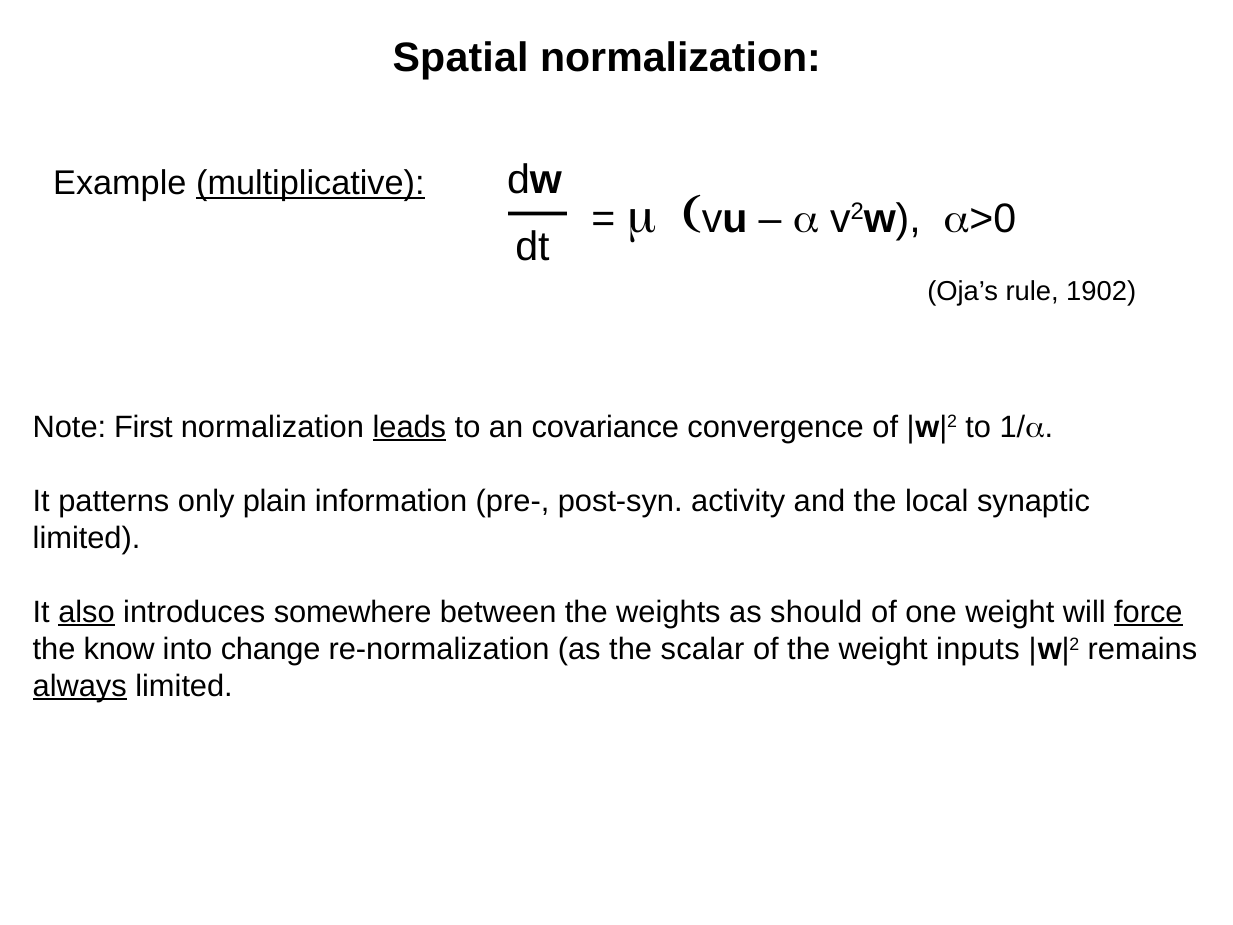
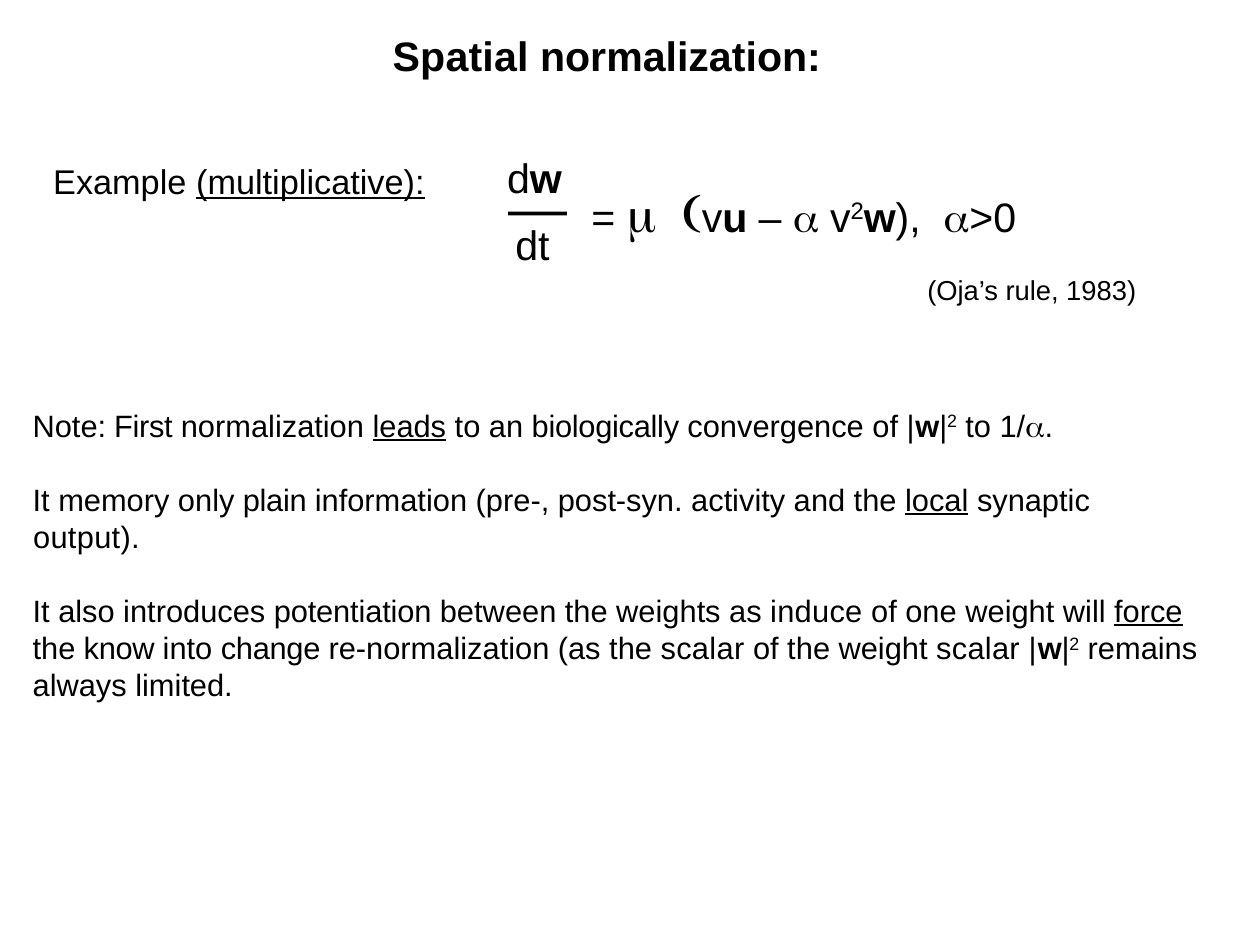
1902: 1902 -> 1983
covariance: covariance -> biologically
patterns: patterns -> memory
local underline: none -> present
limited at (87, 538): limited -> output
also underline: present -> none
somewhere: somewhere -> potentiation
should: should -> induce
weight inputs: inputs -> scalar
always underline: present -> none
